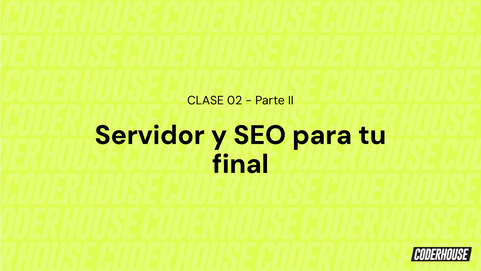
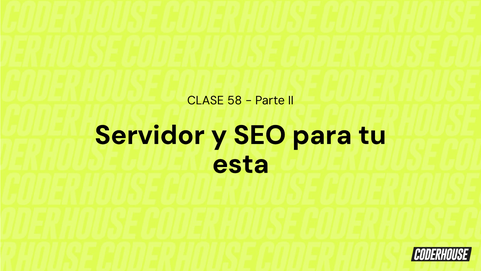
02: 02 -> 58
final: final -> esta
